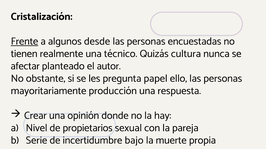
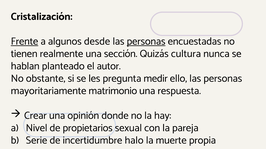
personas at (146, 41) underline: none -> present
técnico: técnico -> sección
afectar: afectar -> hablan
papel: papel -> medir
producción: producción -> matrimonio
bajo: bajo -> halo
